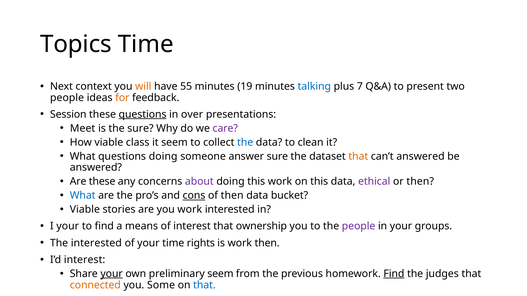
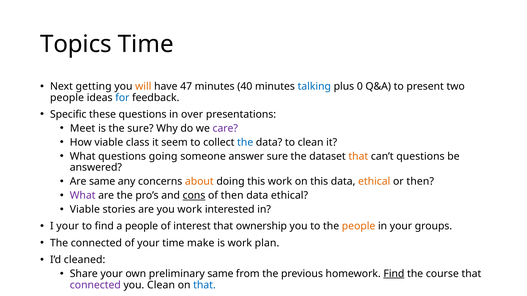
context: context -> getting
55: 55 -> 47
19: 19 -> 40
7: 7 -> 0
for colour: orange -> blue
Session: Session -> Specific
questions at (143, 114) underline: present -> none
questions doing: doing -> going
can’t answered: answered -> questions
Are these: these -> same
about colour: purple -> orange
ethical at (374, 182) colour: purple -> orange
What at (83, 196) colour: blue -> purple
bucket at (290, 196): bucket -> ethical
a means: means -> people
people at (359, 227) colour: purple -> orange
The interested: interested -> connected
rights: rights -> make
work then: then -> plan
I’d interest: interest -> cleaned
your at (112, 274) underline: present -> none
preliminary seem: seem -> same
judges: judges -> course
connected at (95, 285) colour: orange -> purple
you Some: Some -> Clean
